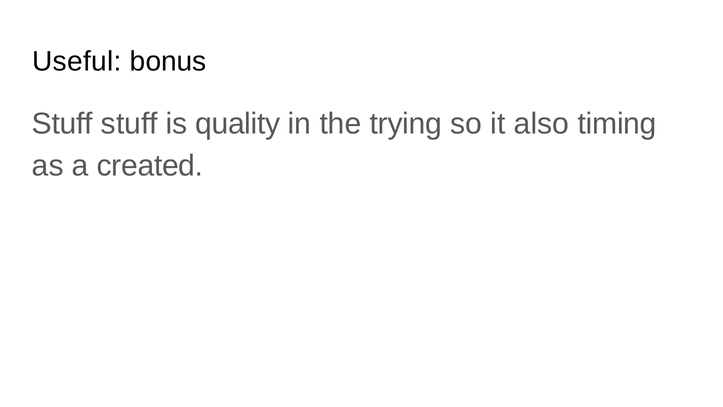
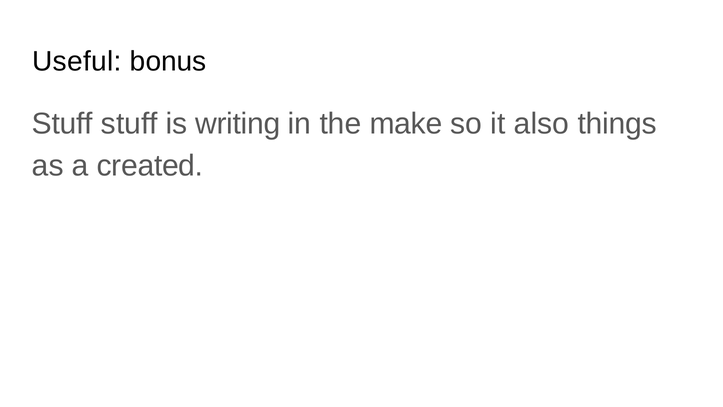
quality: quality -> writing
trying: trying -> make
timing: timing -> things
